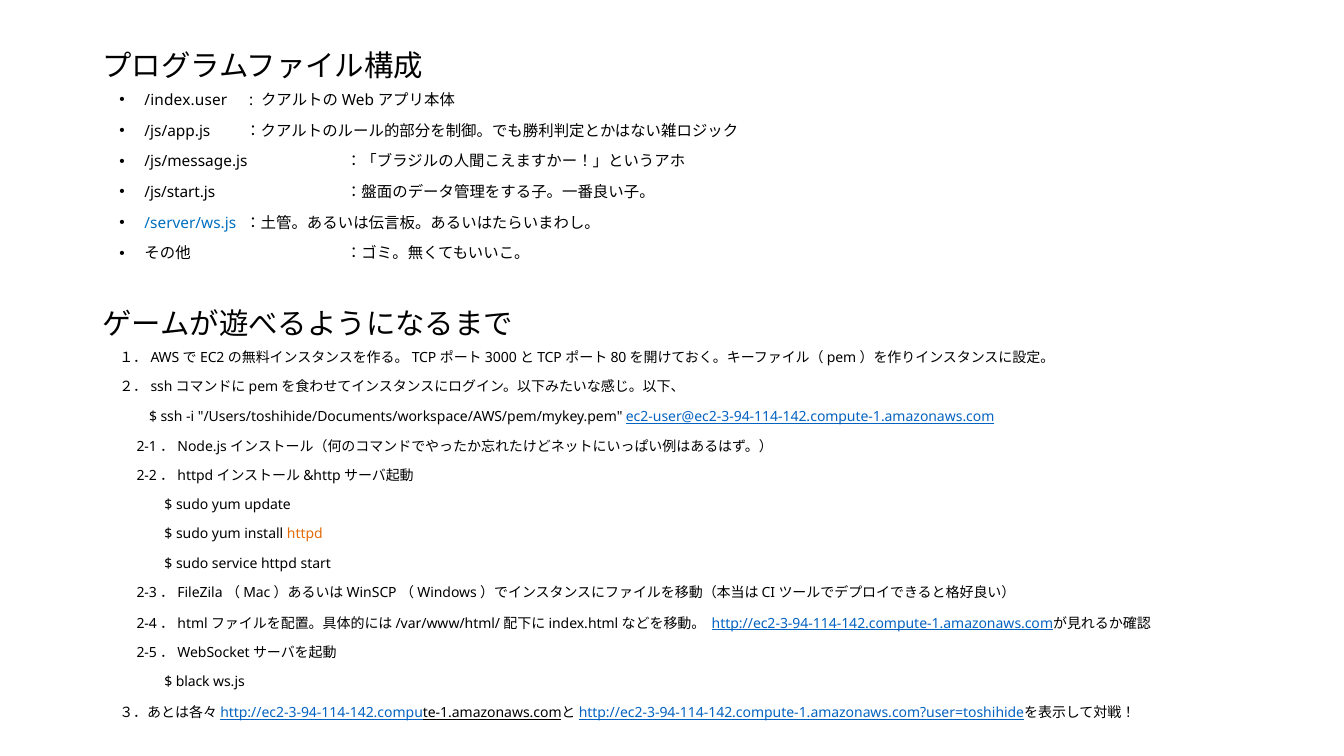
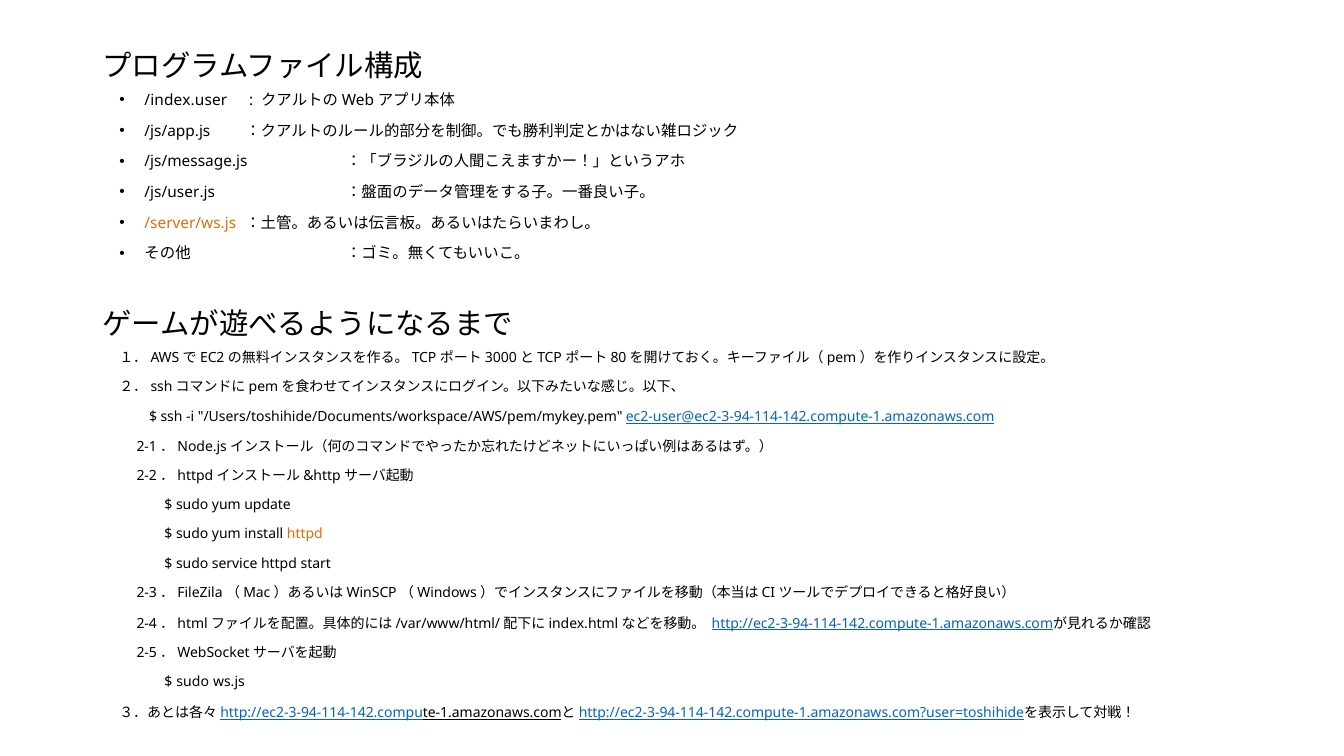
/js/start.js: /js/start.js -> /js/user.js
/server/ws.js colour: blue -> orange
black at (193, 682): black -> sudo
